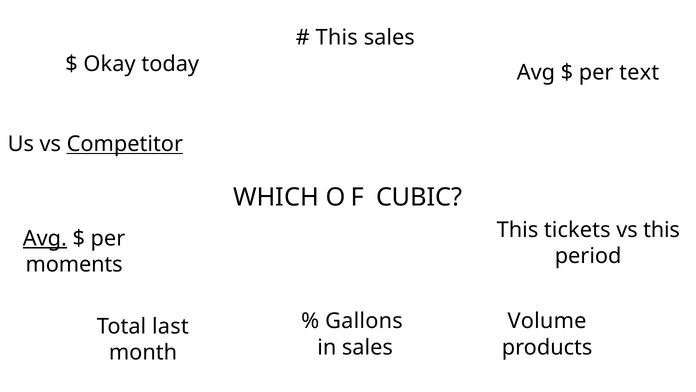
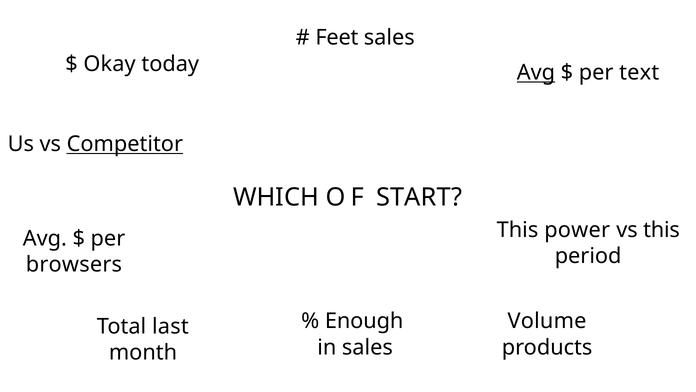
This at (337, 37): This -> Feet
Avg at (536, 73) underline: none -> present
CUBIC: CUBIC -> START
tickets: tickets -> power
Avg at (45, 238) underline: present -> none
moments: moments -> browsers
Gallons: Gallons -> Enough
